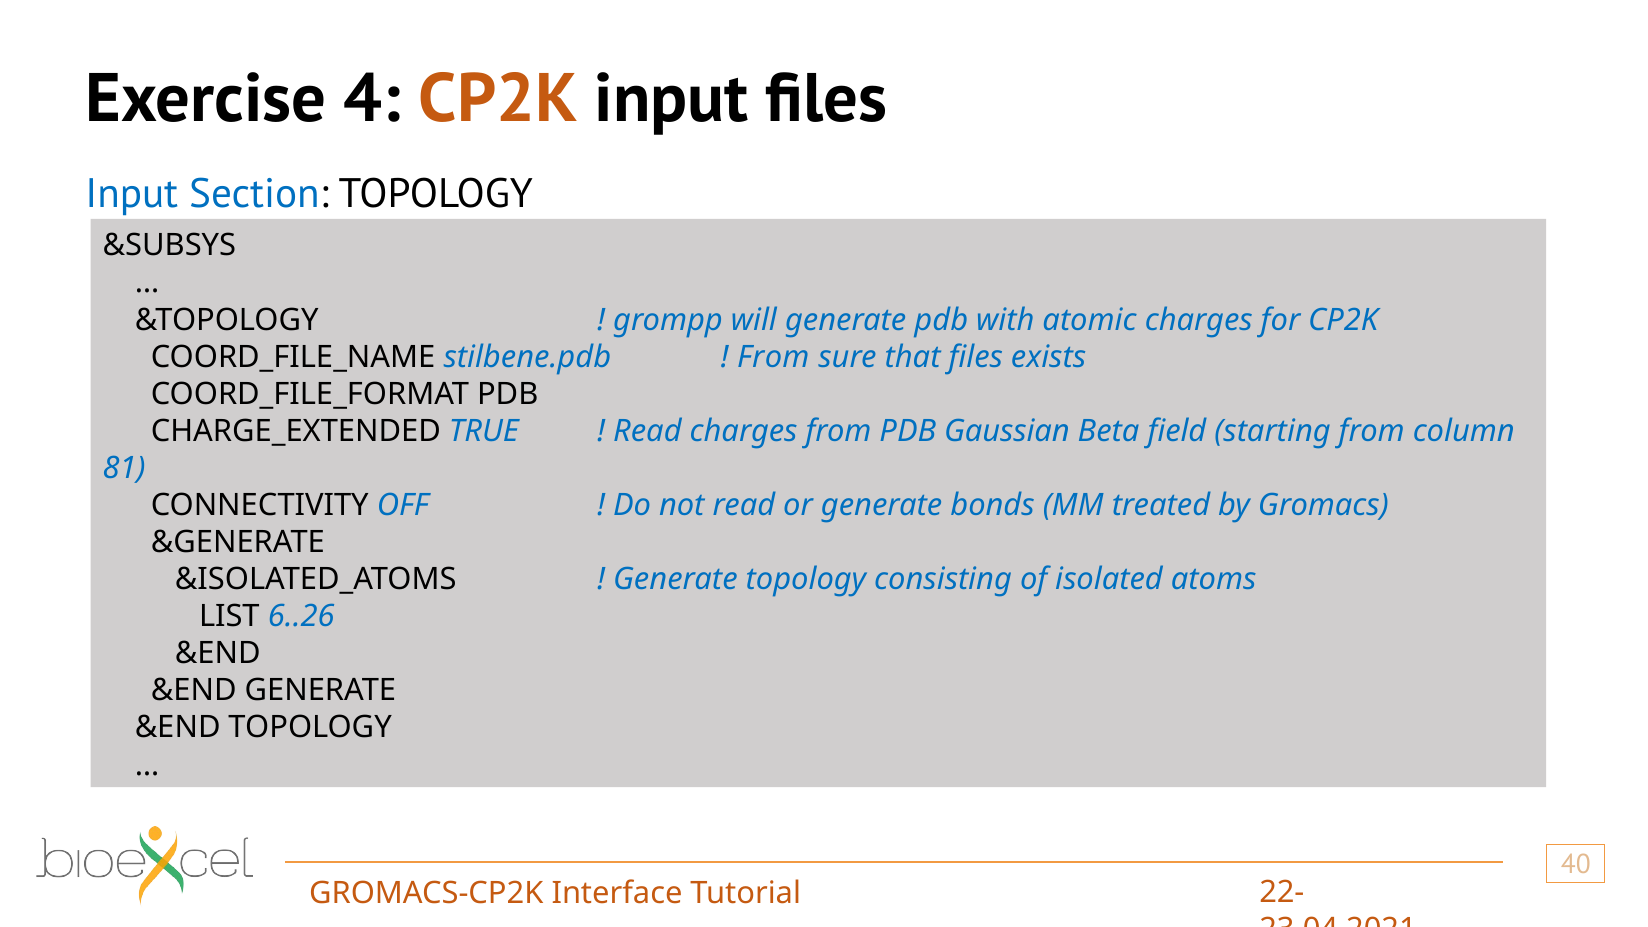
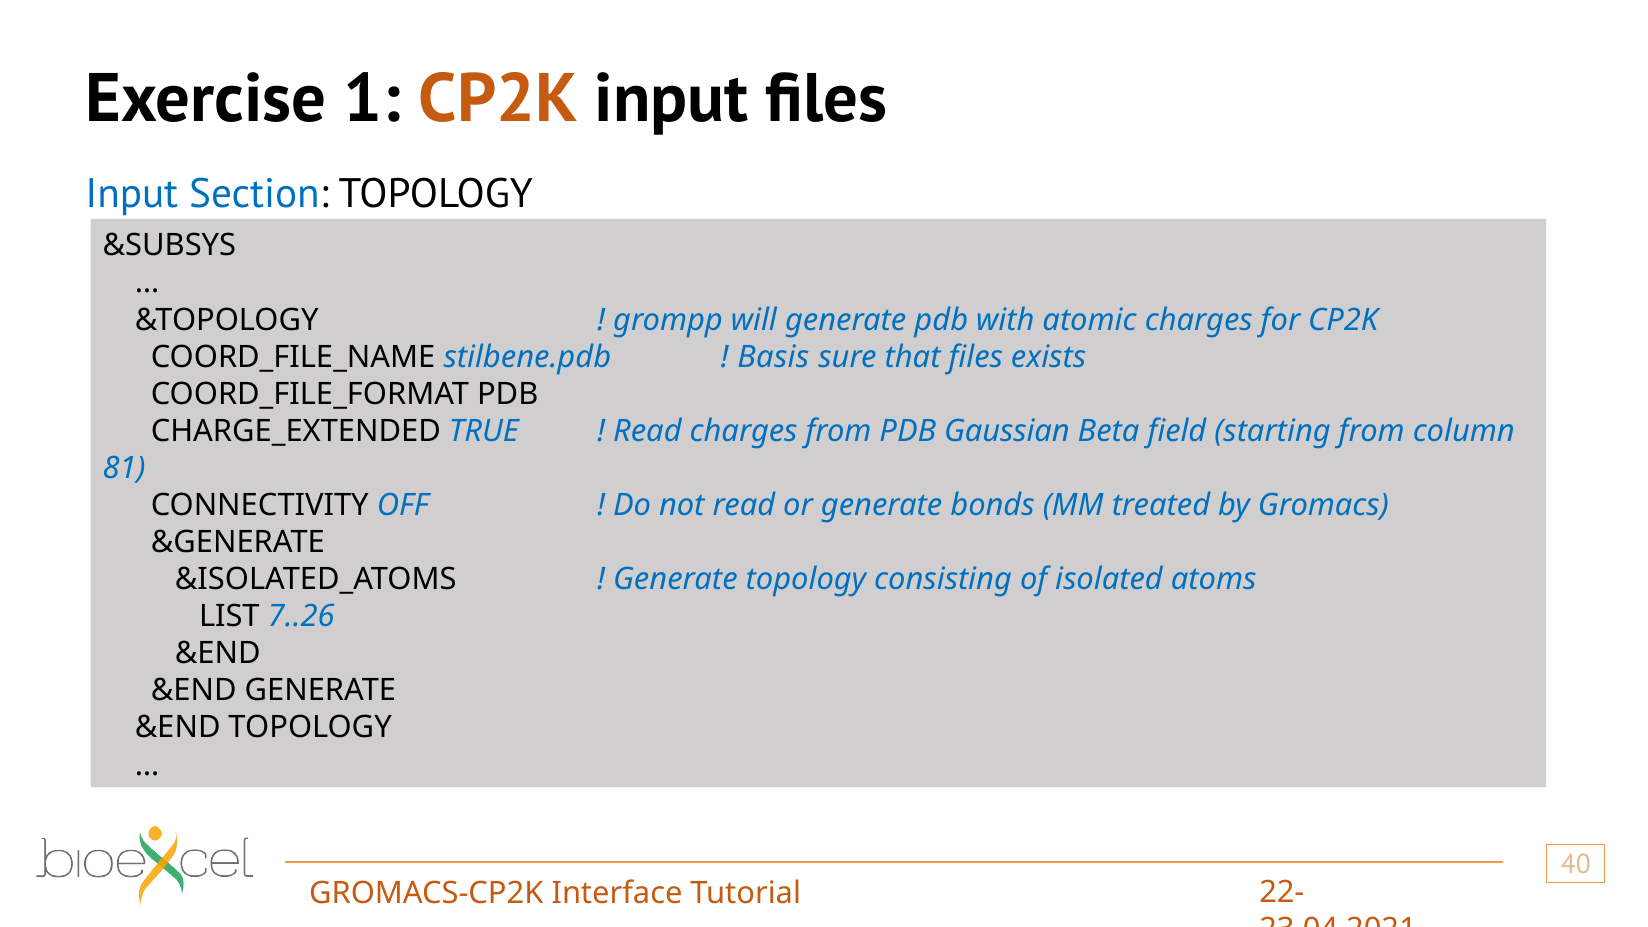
4: 4 -> 1
From at (773, 357): From -> Basis
6..26: 6..26 -> 7..26
